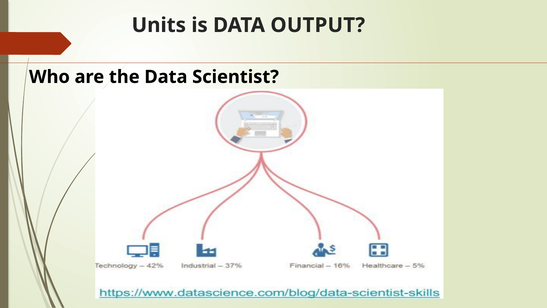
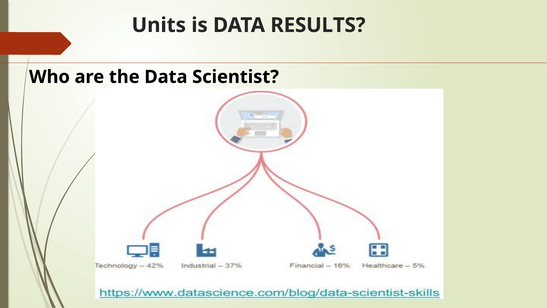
OUTPUT: OUTPUT -> RESULTS
